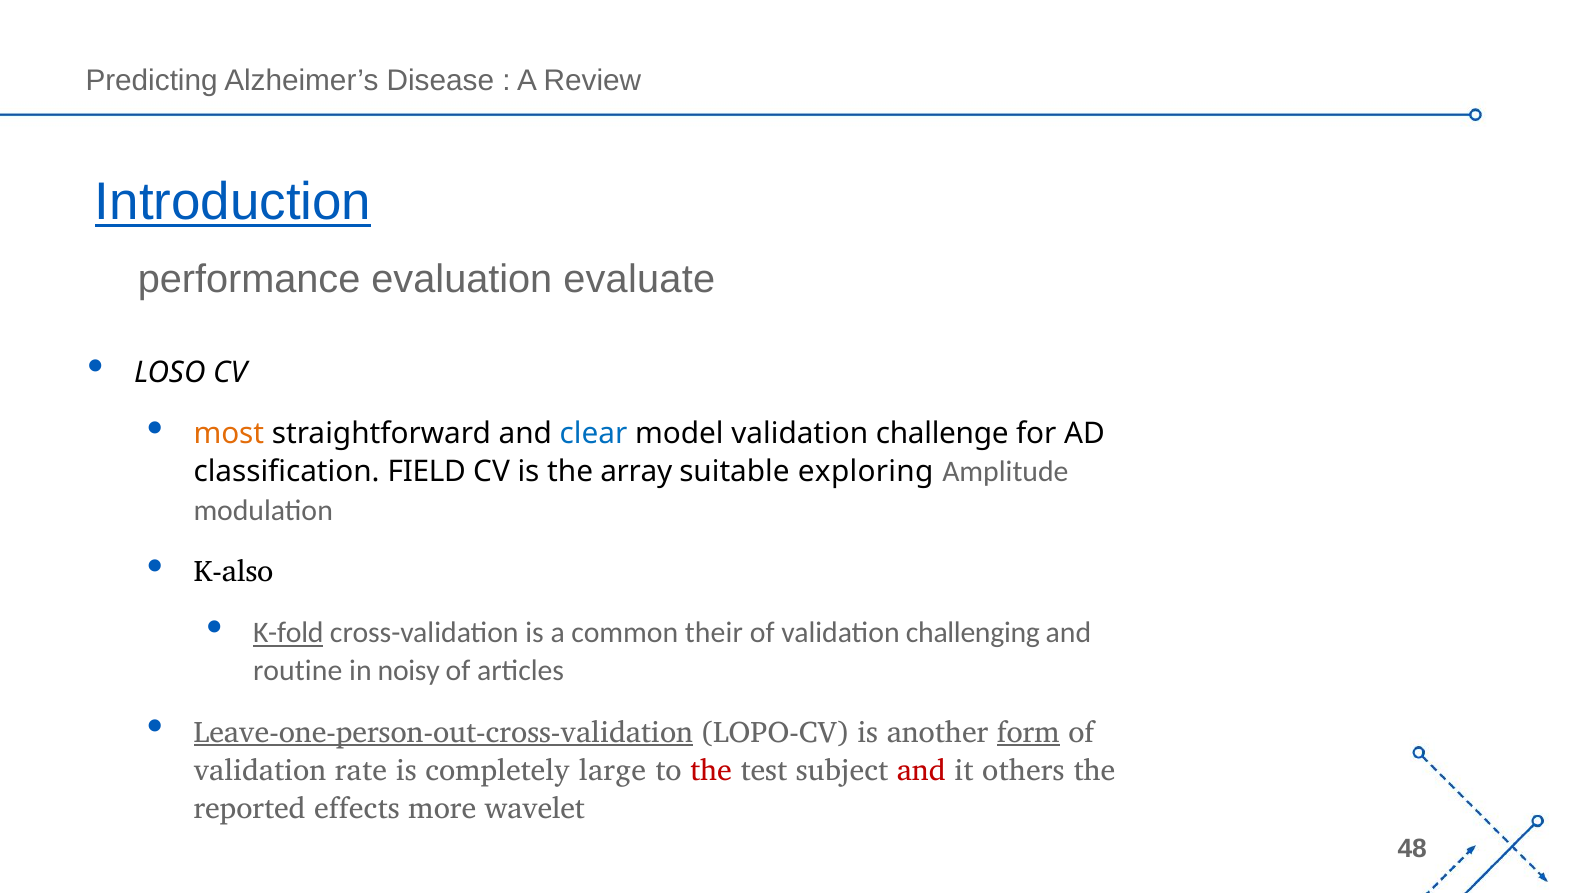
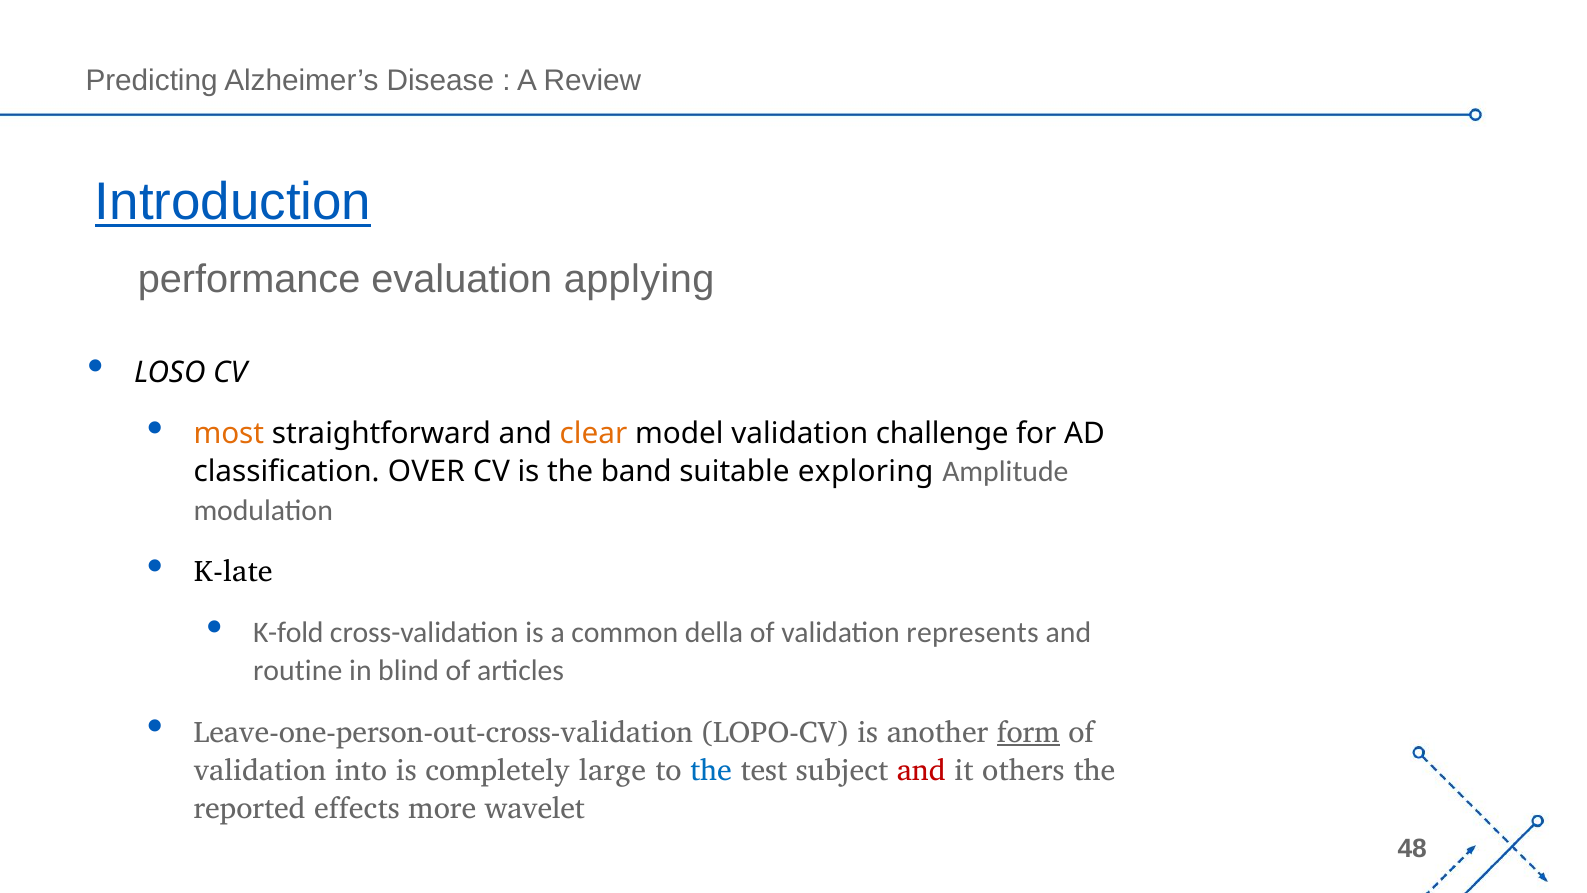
evaluate: evaluate -> applying
clear colour: blue -> orange
FIELD: FIELD -> OVER
array: array -> band
K-also: K-also -> K-late
K-fold underline: present -> none
their: their -> della
challenging: challenging -> represents
noisy: noisy -> blind
Leave-one-person-out-cross-validation underline: present -> none
rate: rate -> into
the at (711, 770) colour: red -> blue
